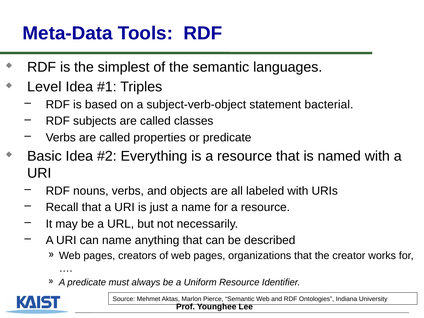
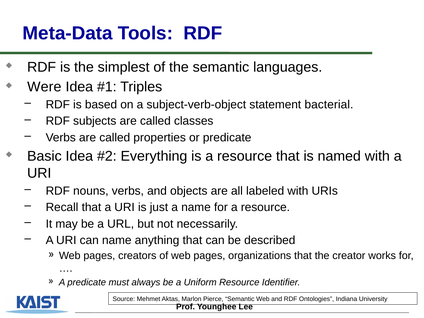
Level: Level -> Were
